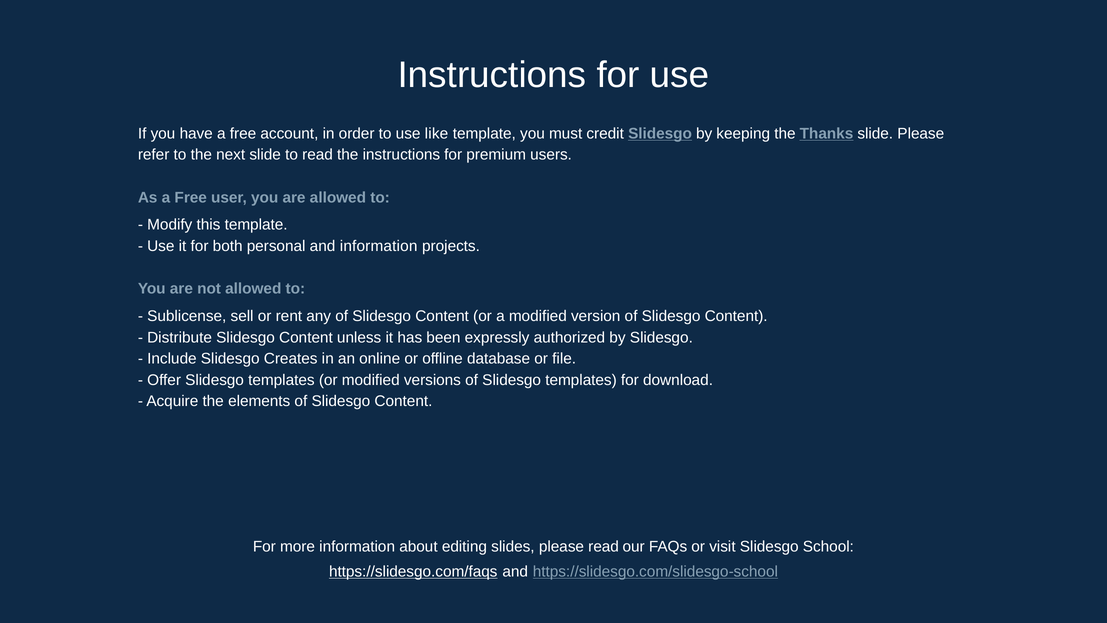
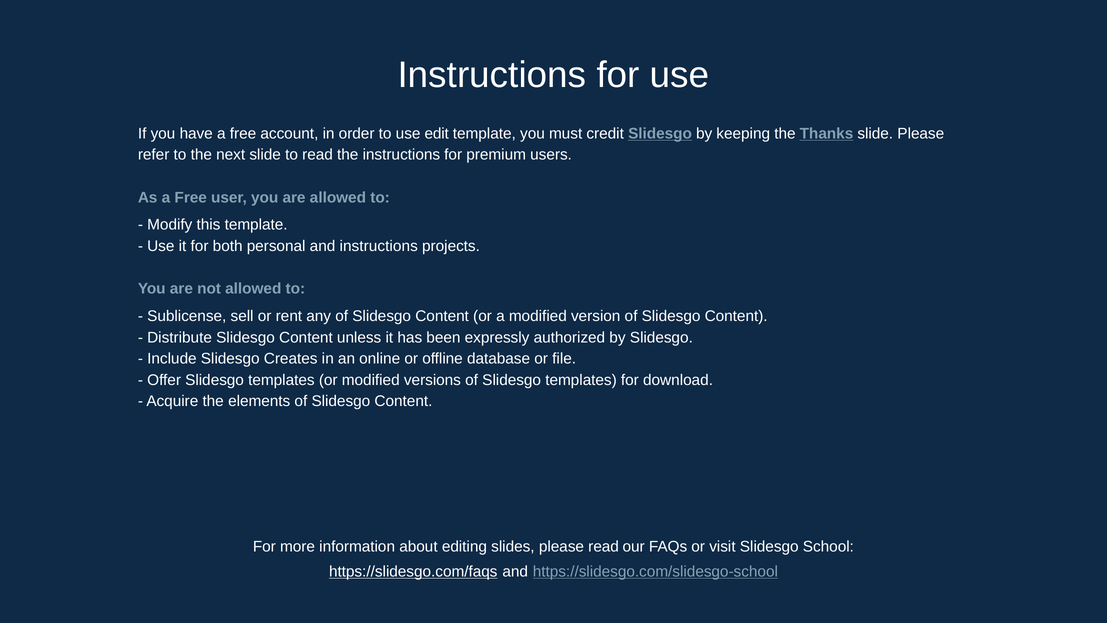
like: like -> edit
and information: information -> instructions
